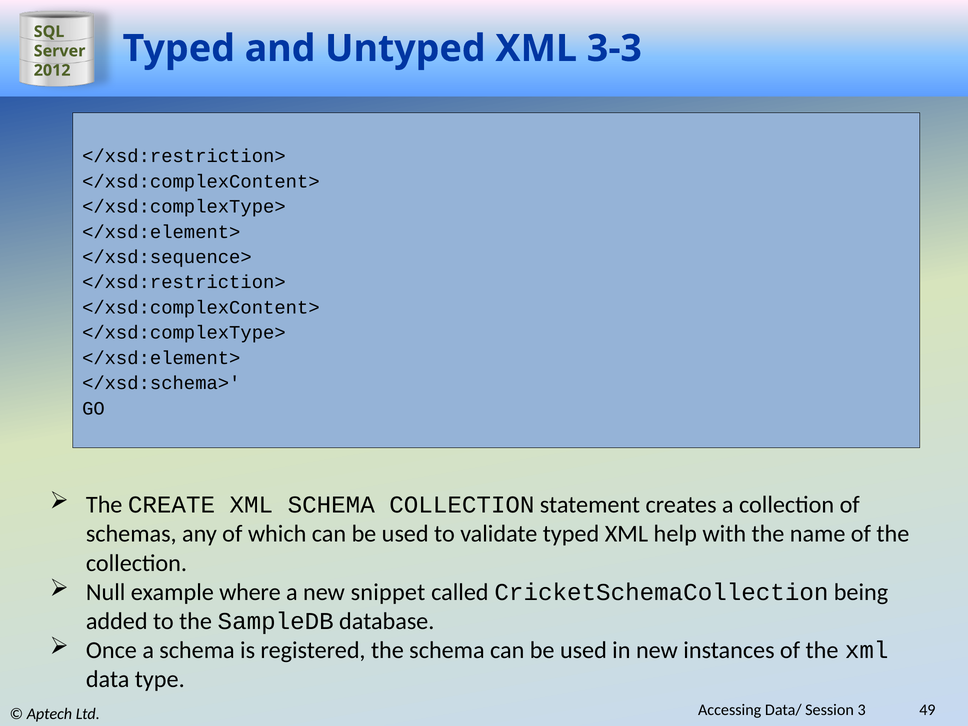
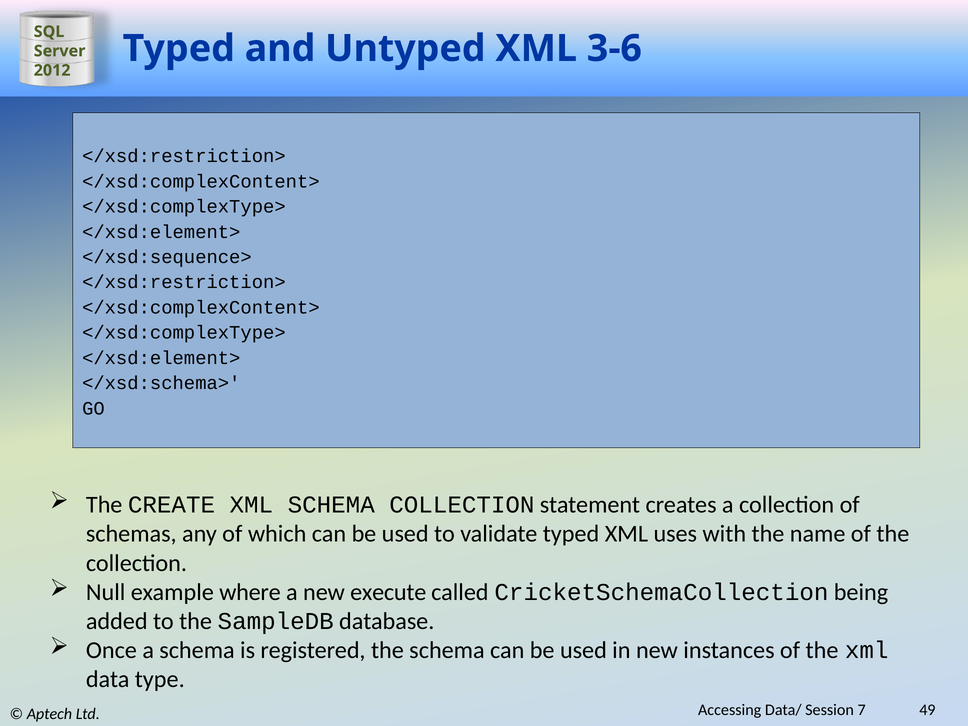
3-3: 3-3 -> 3-6
help: help -> uses
snippet: snippet -> execute
3: 3 -> 7
